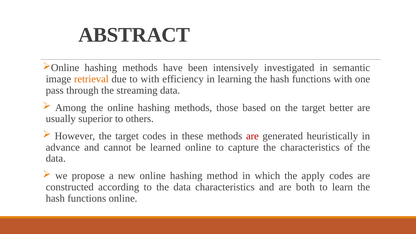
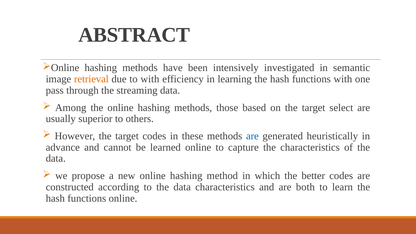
better: better -> select
are at (252, 136) colour: red -> blue
apply: apply -> better
